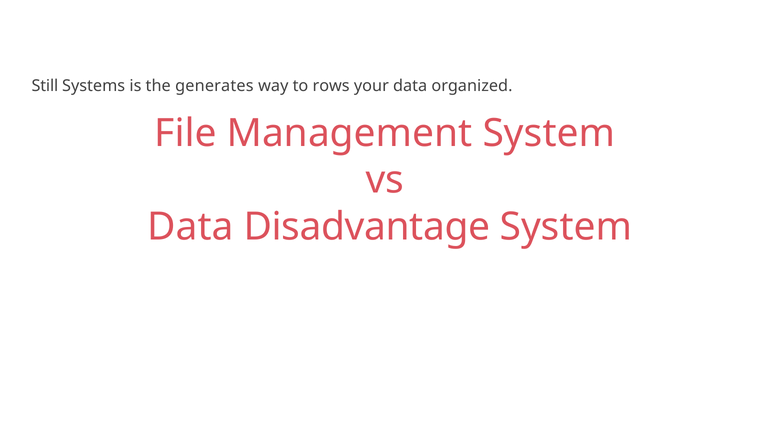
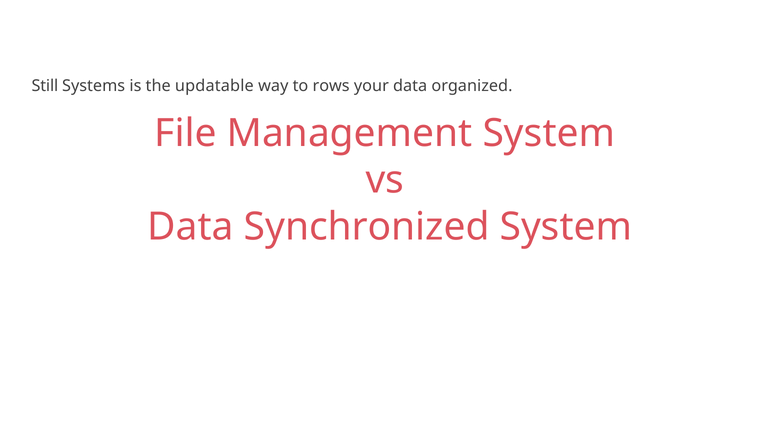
generates: generates -> updatable
Disadvantage: Disadvantage -> Synchronized
